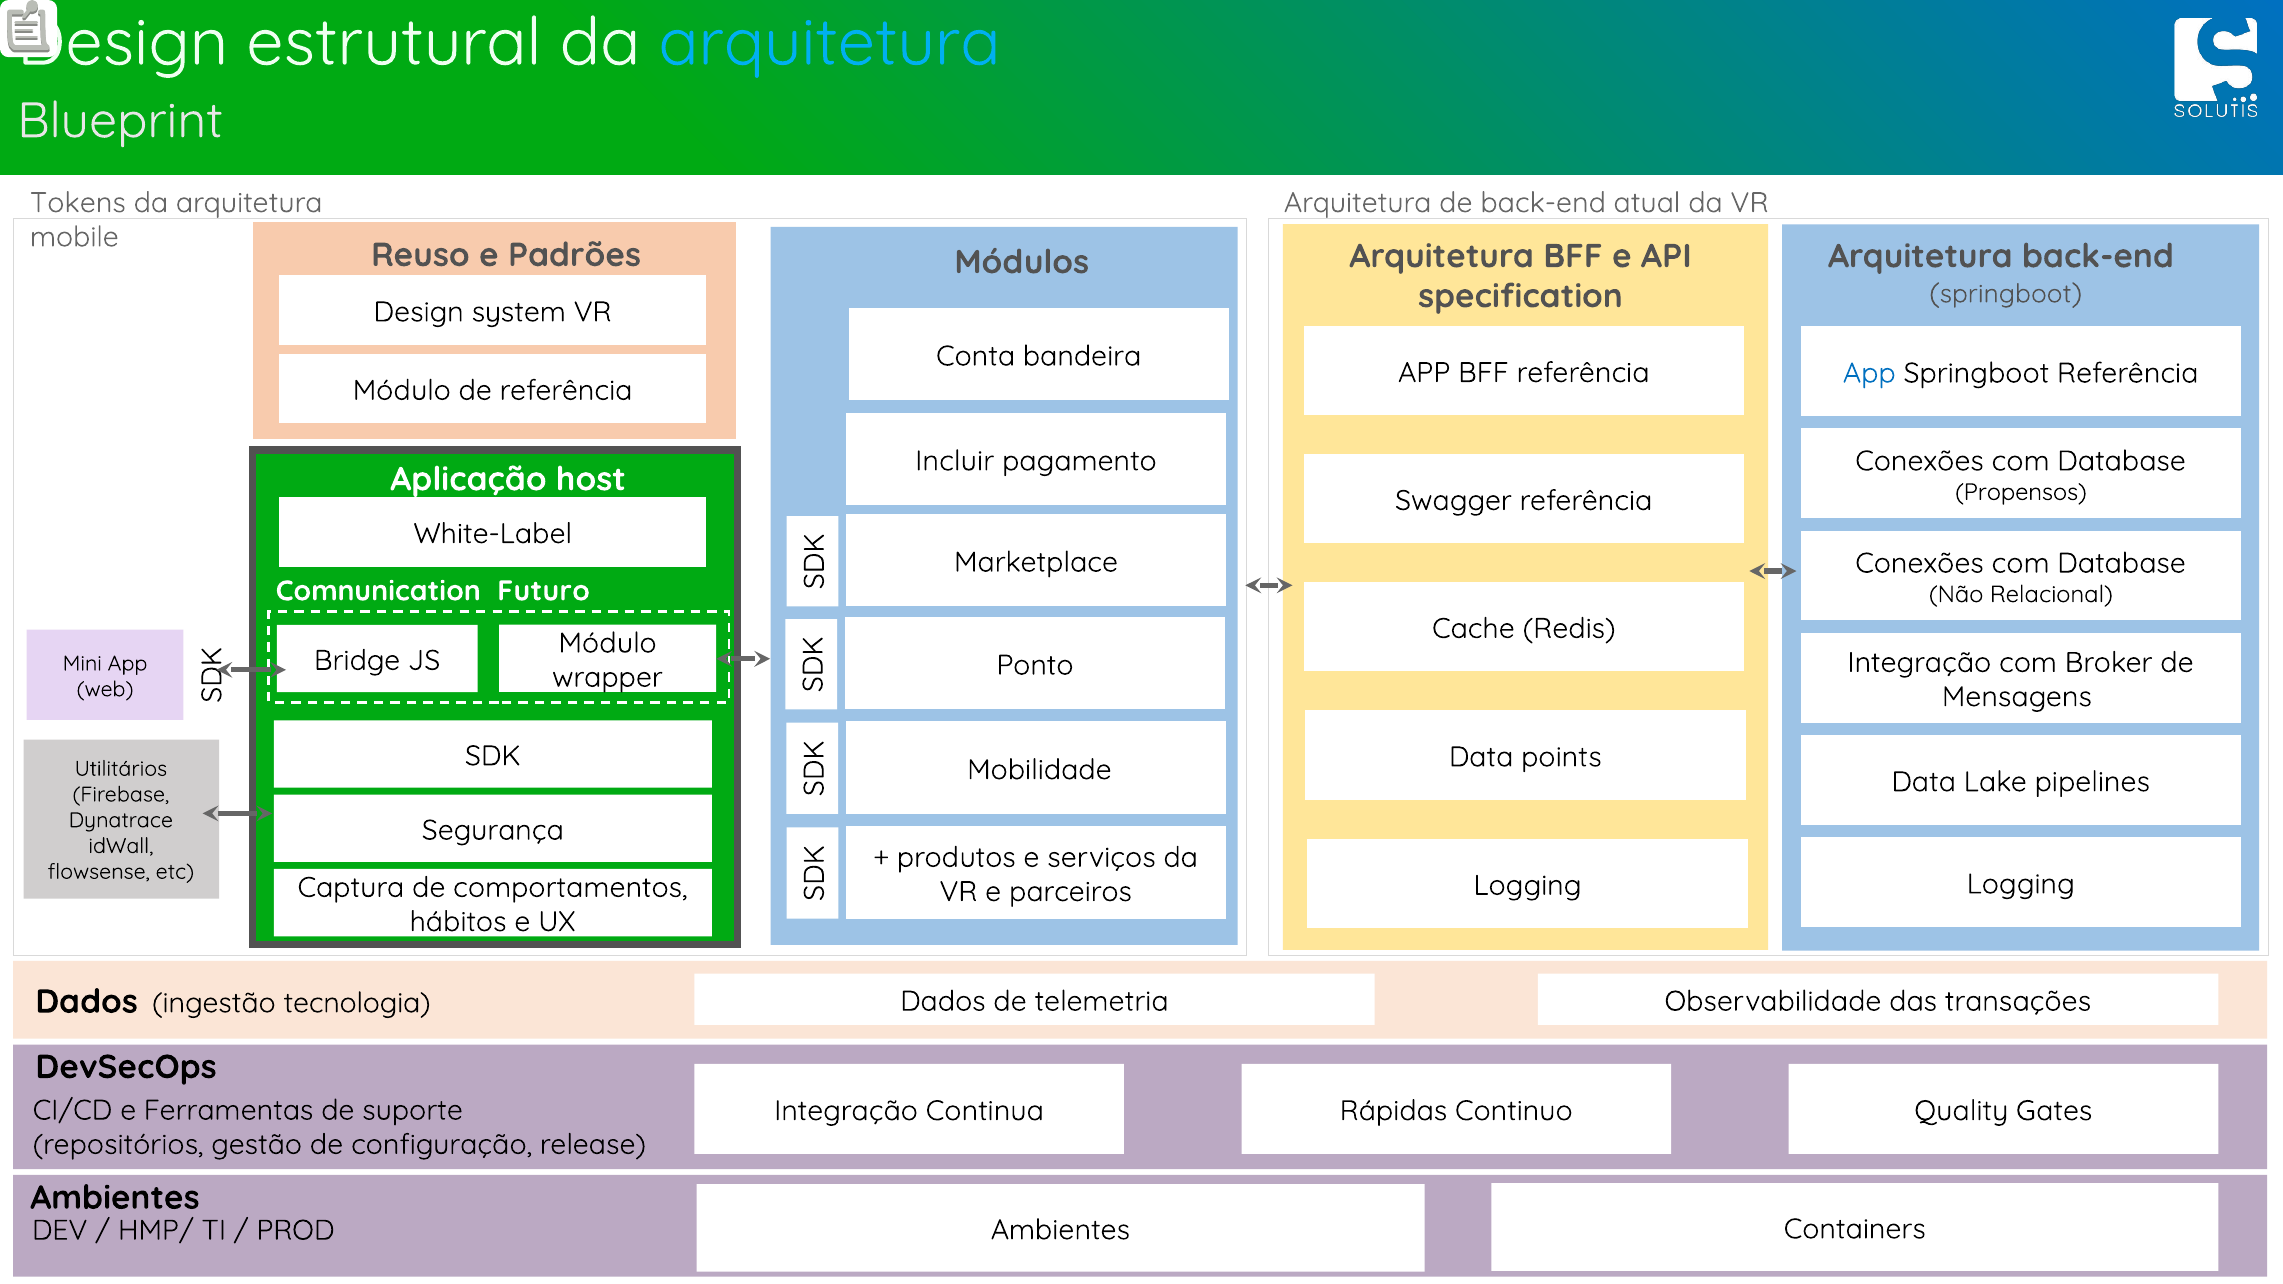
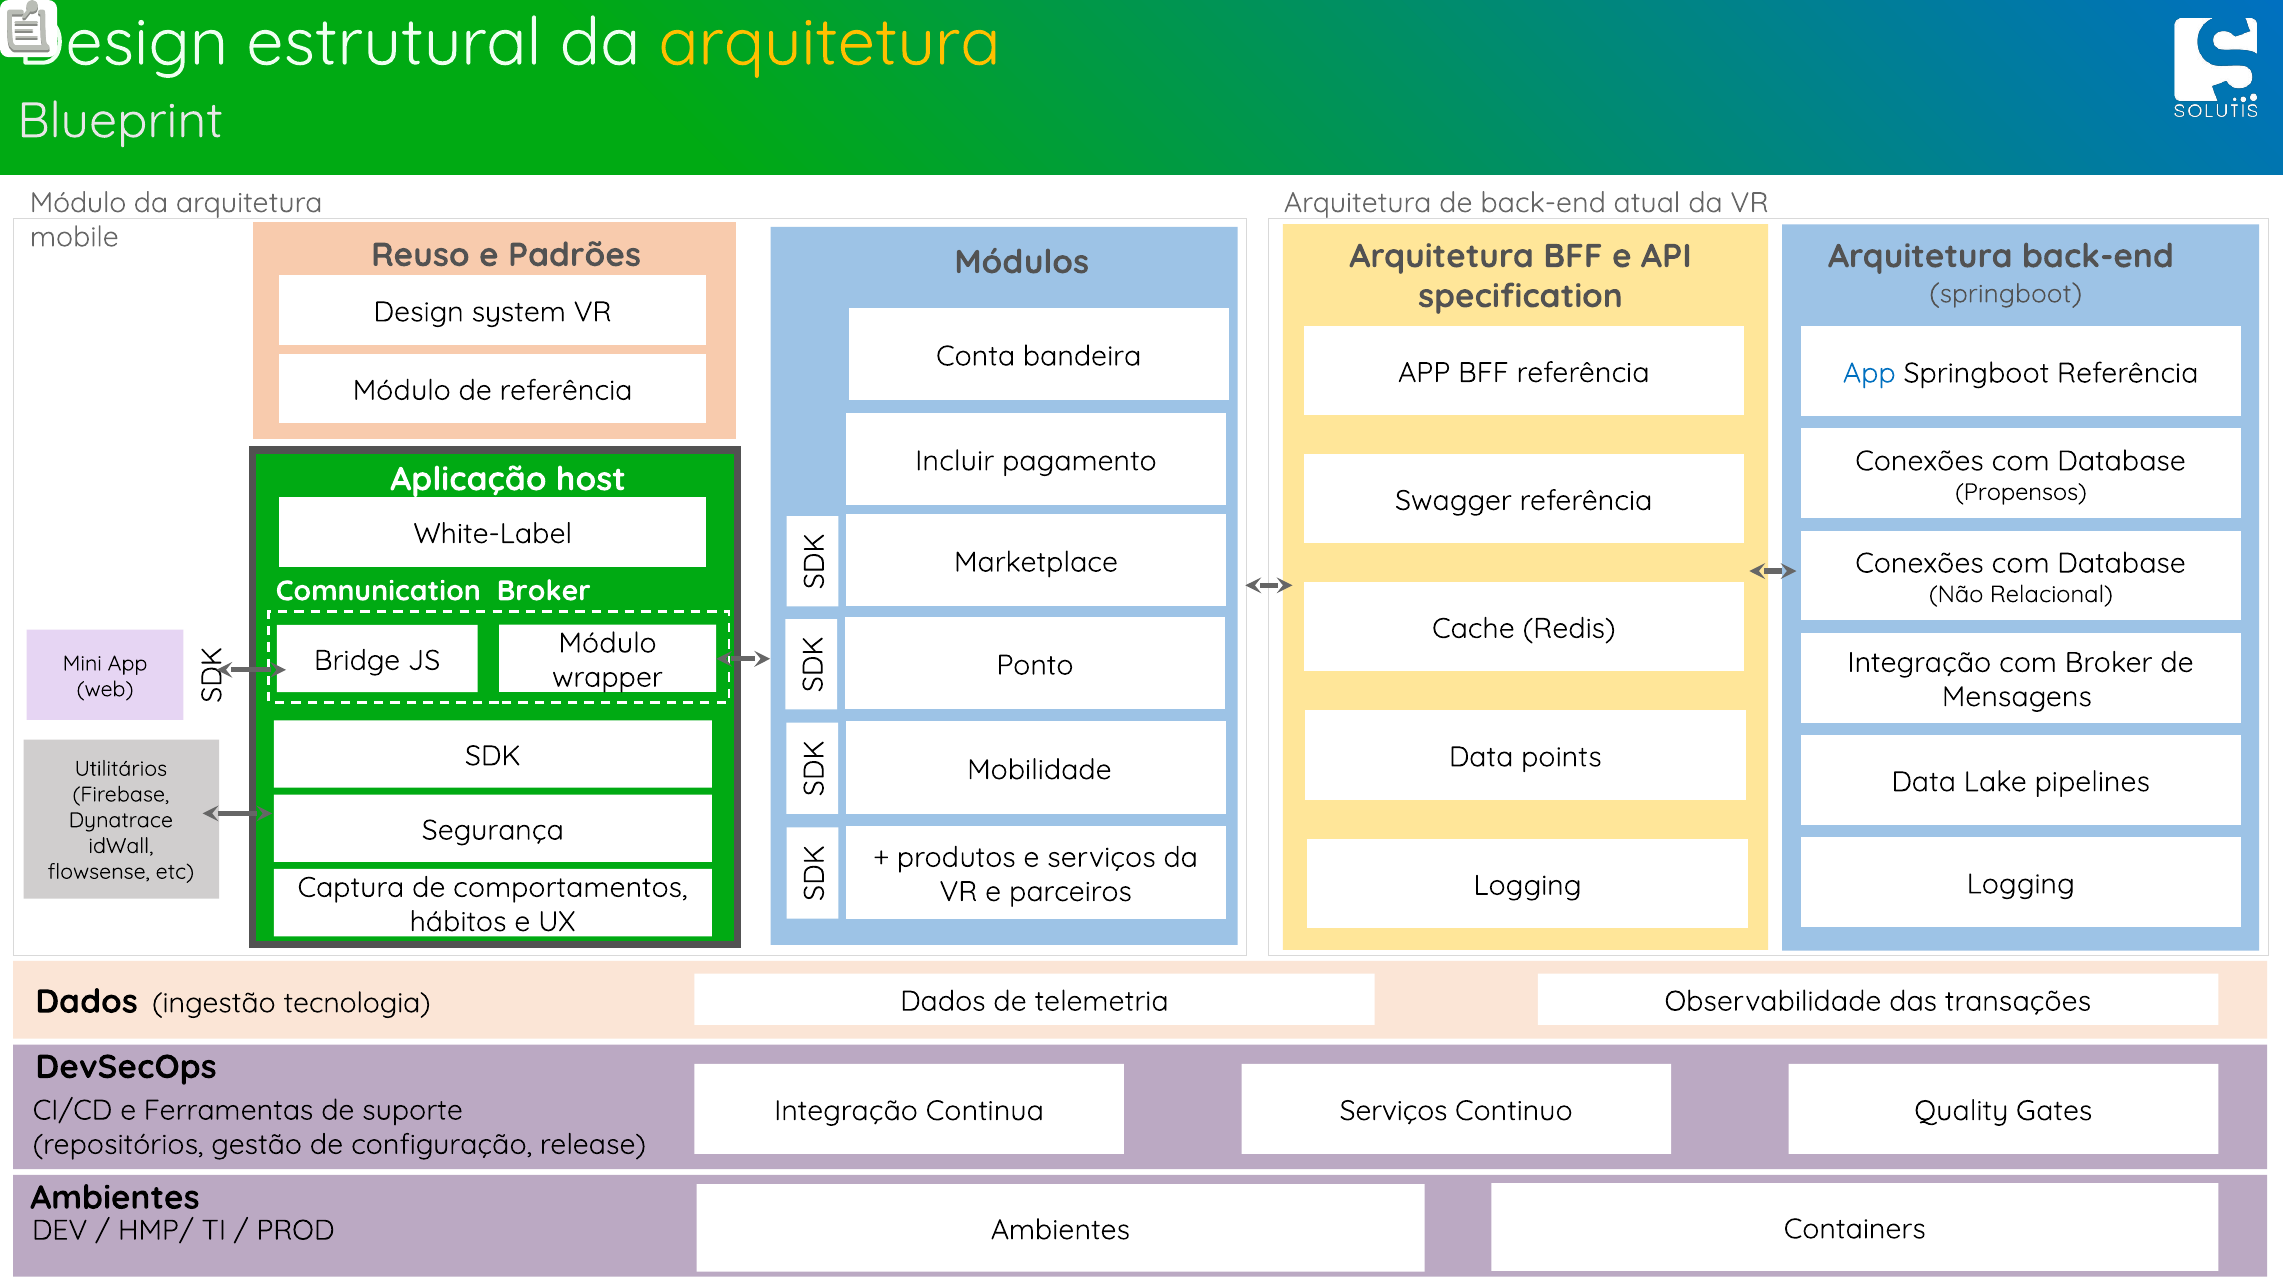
arquitetura at (829, 43) colour: light blue -> yellow
Tokens at (78, 203): Tokens -> Módulo
Comnunication Futuro: Futuro -> Broker
Continua Rápidas: Rápidas -> Serviços
